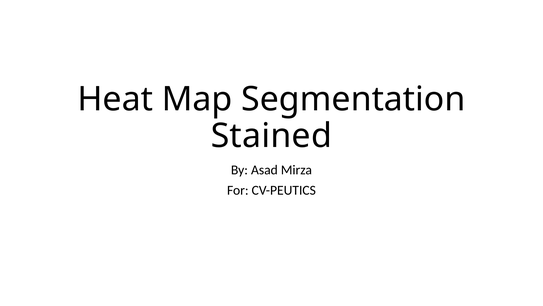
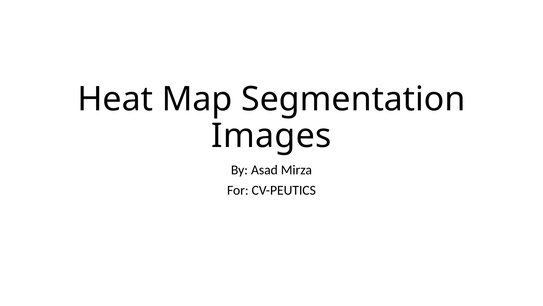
Stained: Stained -> Images
